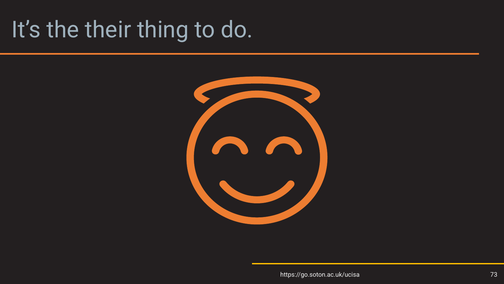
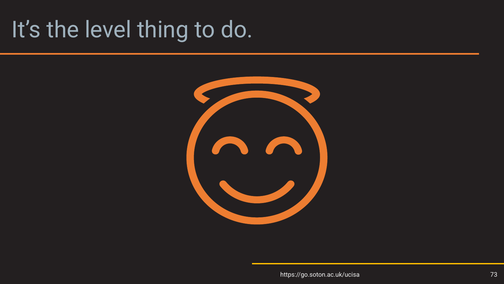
their: their -> level
